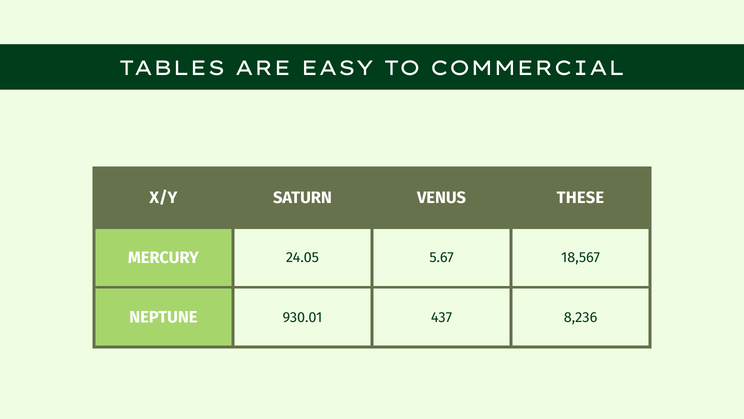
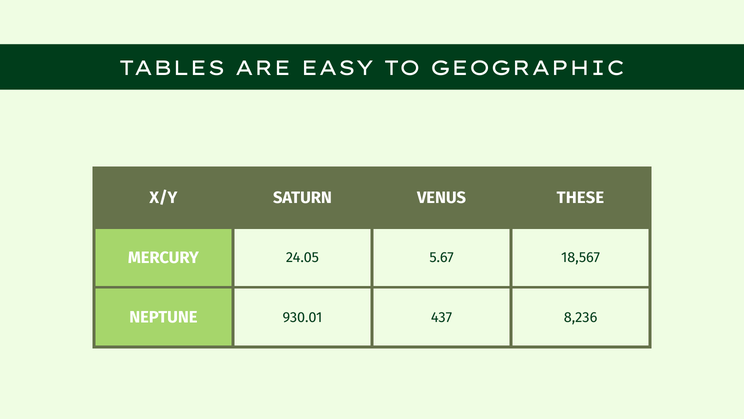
COMMERCIAL: COMMERCIAL -> GEOGRAPHIC
